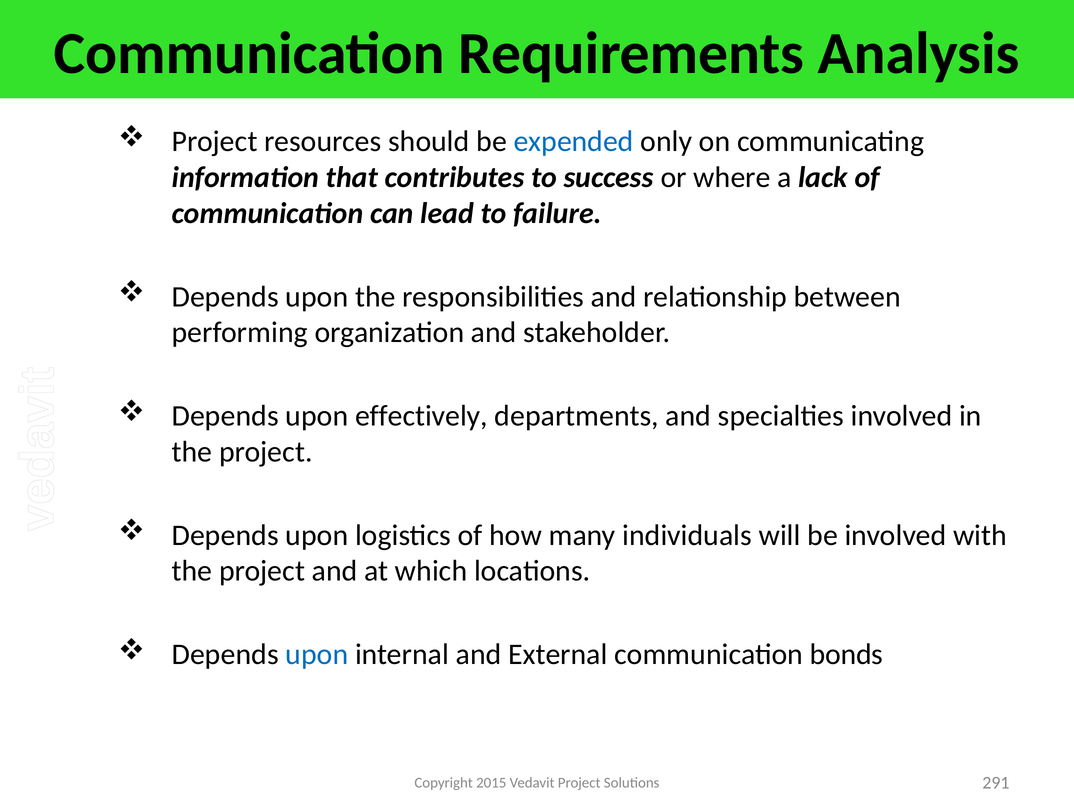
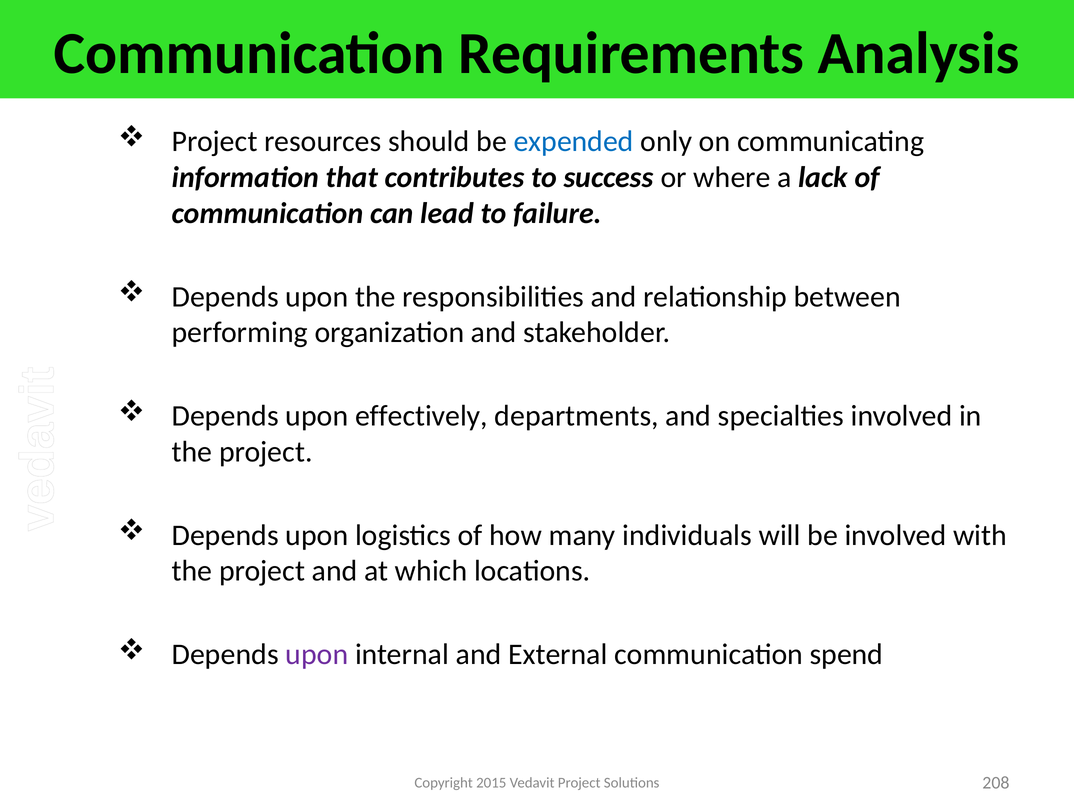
upon at (317, 655) colour: blue -> purple
bonds: bonds -> spend
291: 291 -> 208
